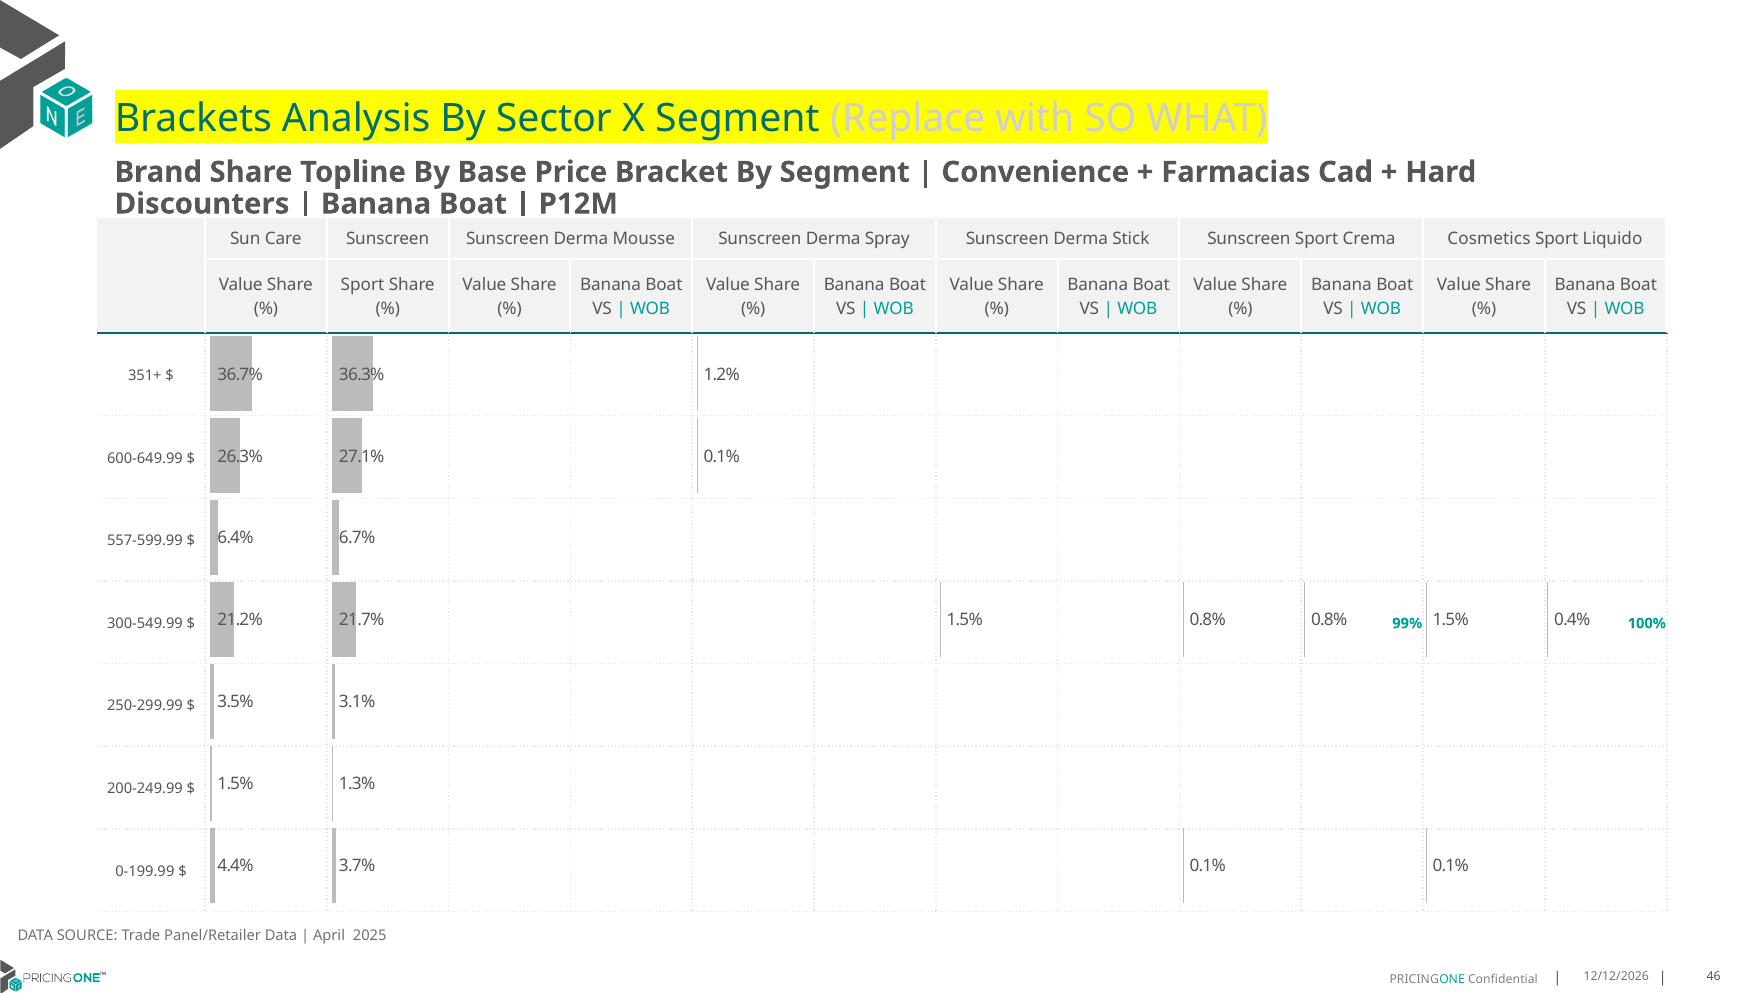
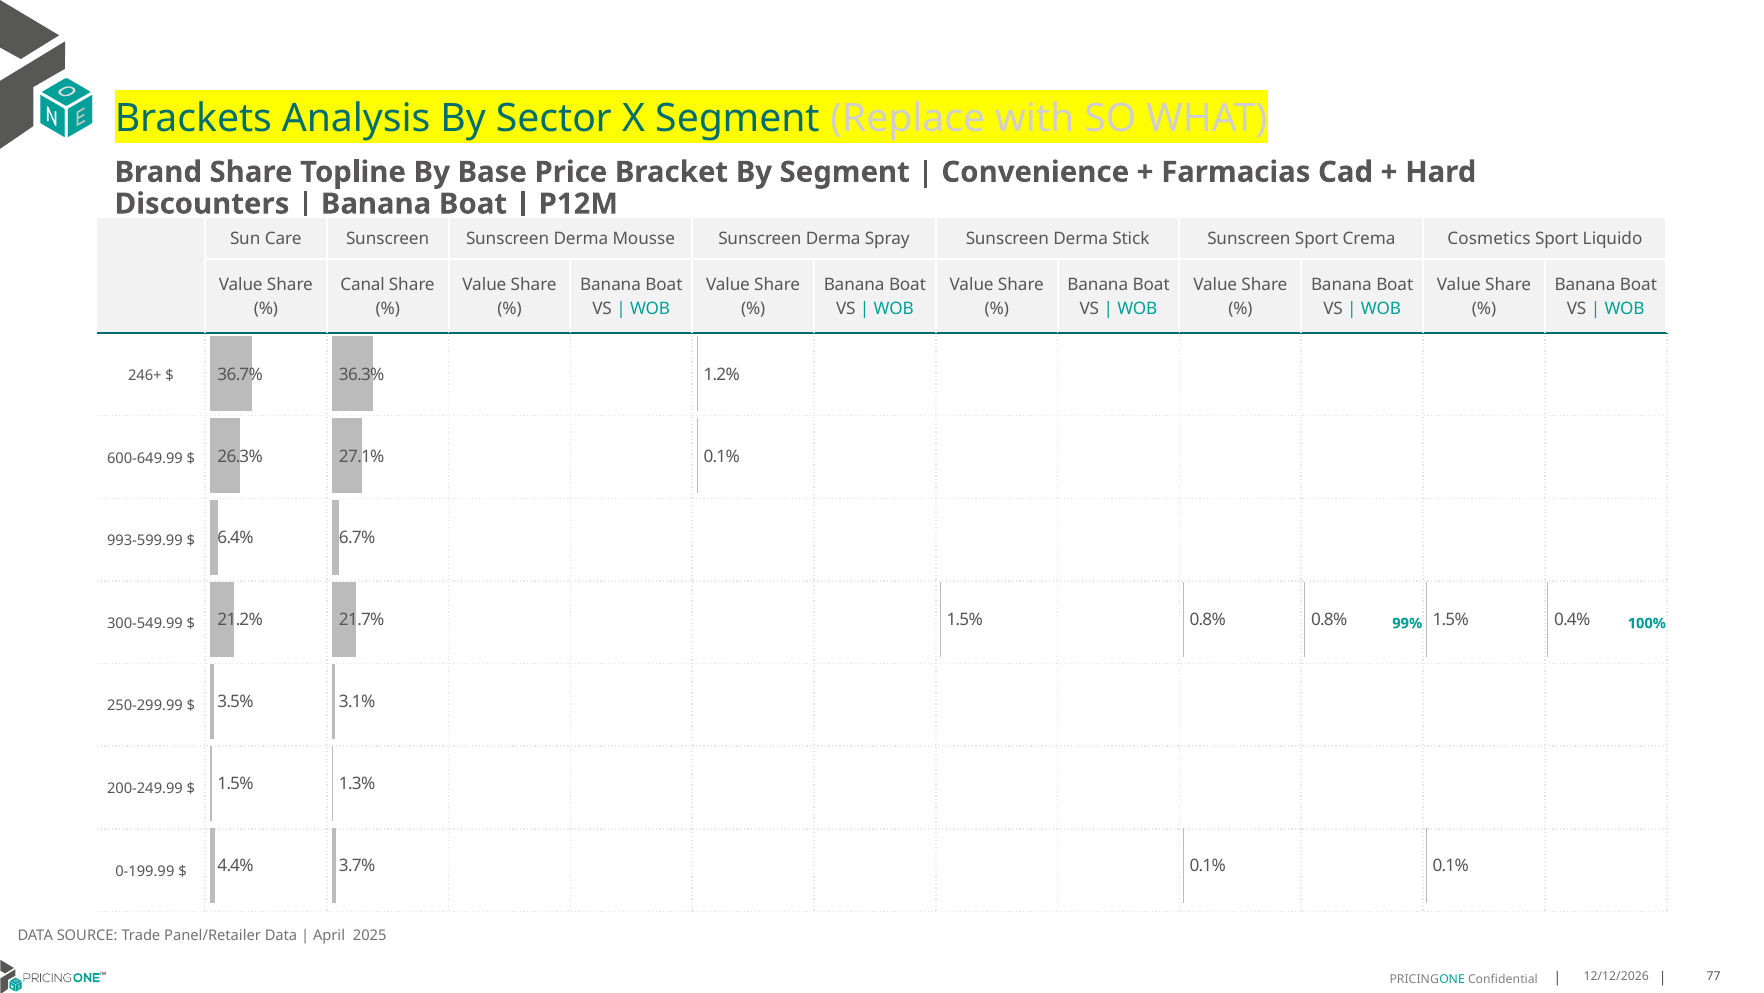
Sport at (363, 285): Sport -> Canal
351+: 351+ -> 246+
557-599.99: 557-599.99 -> 993-599.99
46: 46 -> 77
